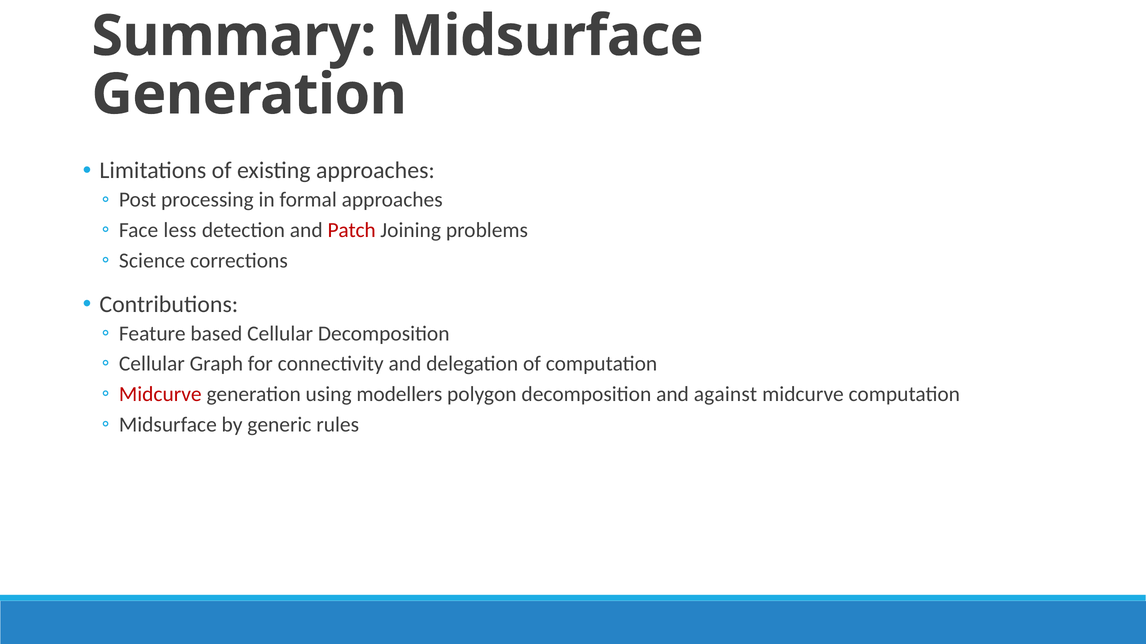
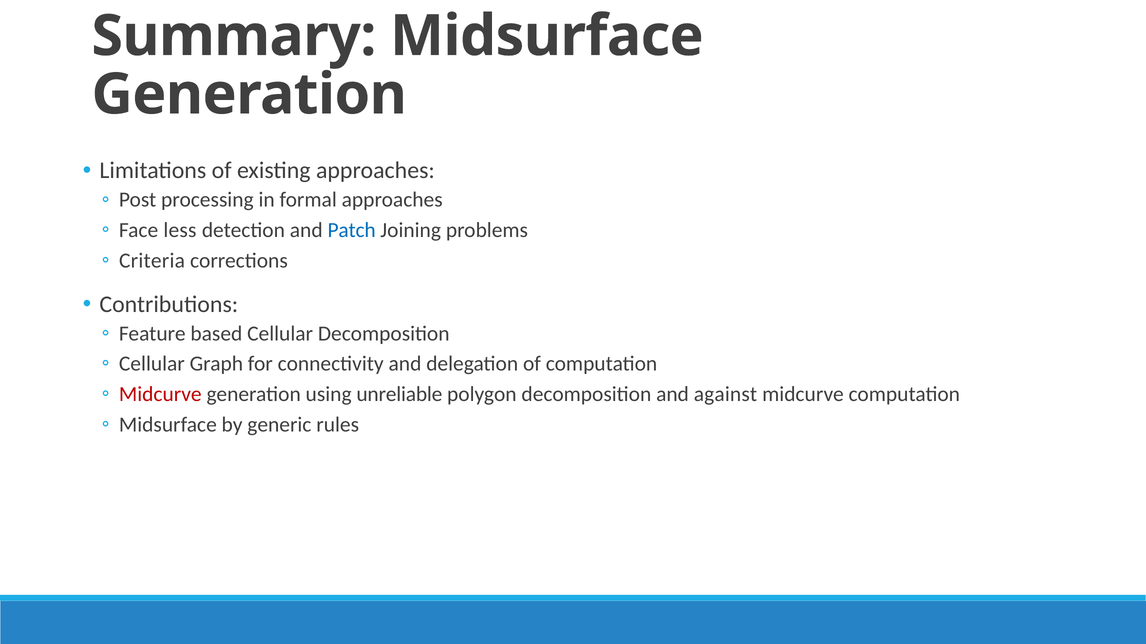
Patch colour: red -> blue
Science: Science -> Criteria
modellers: modellers -> unreliable
